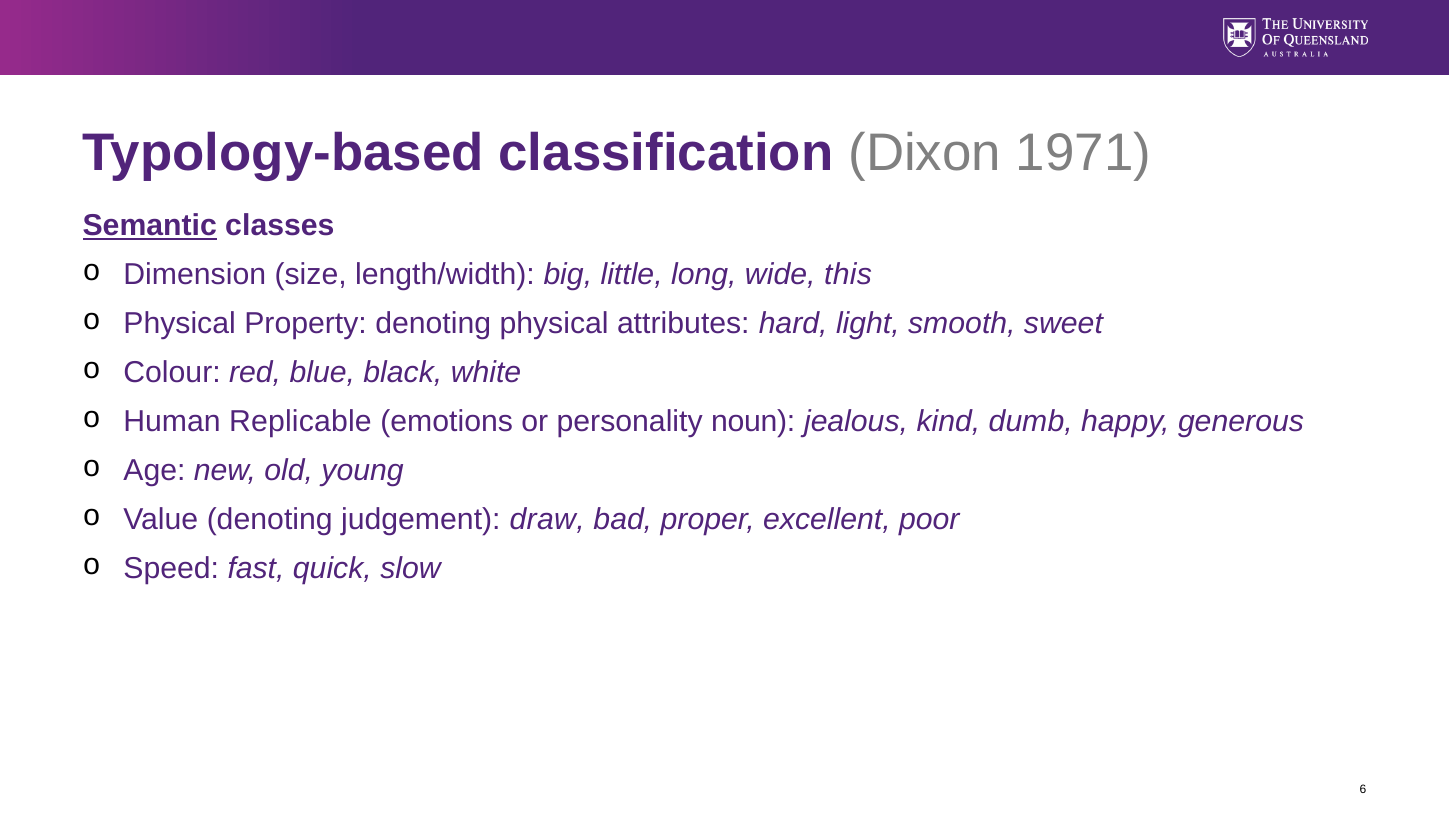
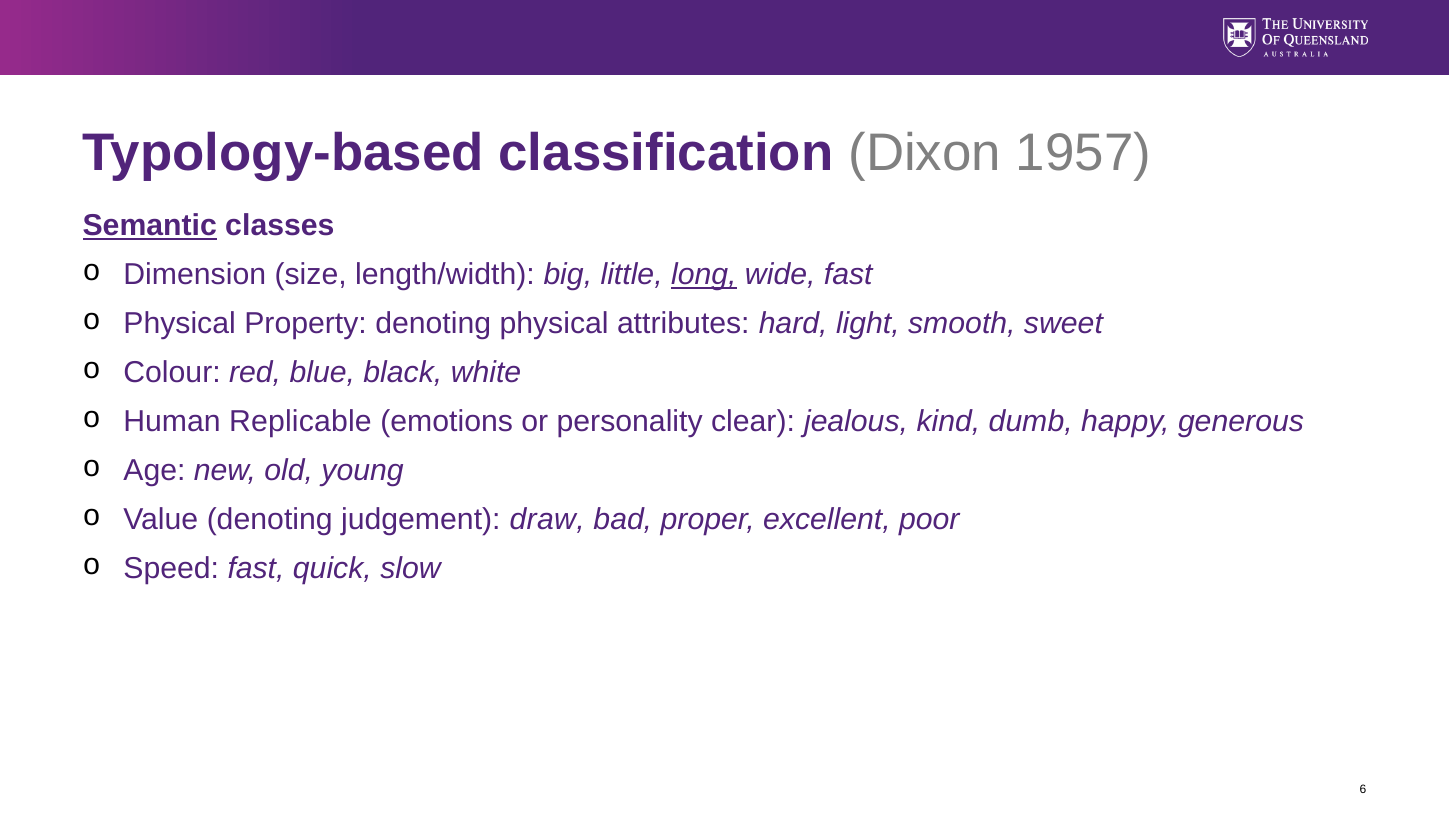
1971: 1971 -> 1957
long underline: none -> present
wide this: this -> fast
noun: noun -> clear
